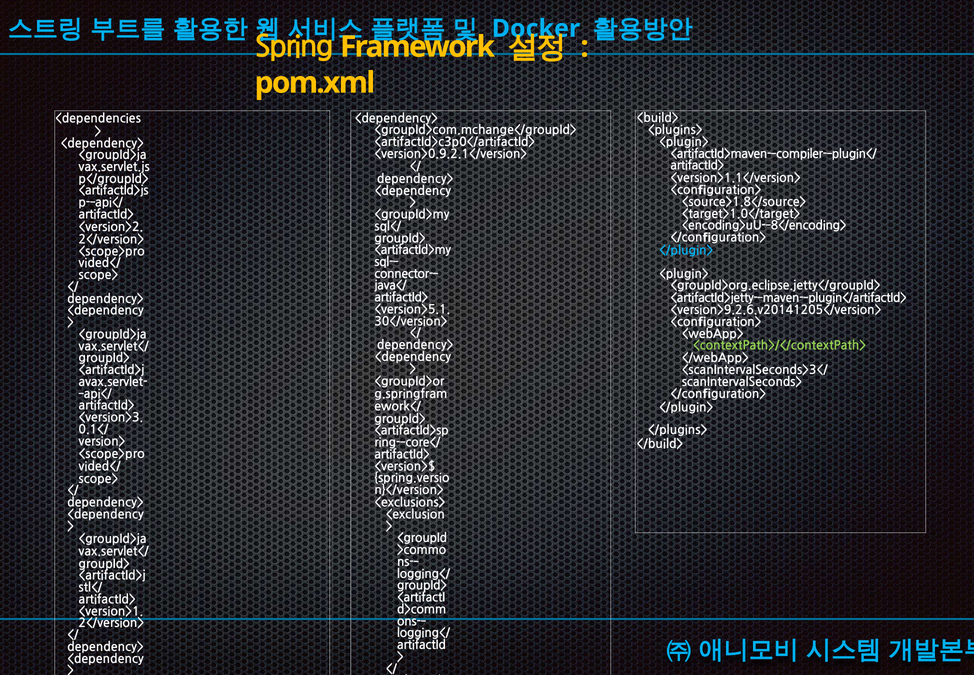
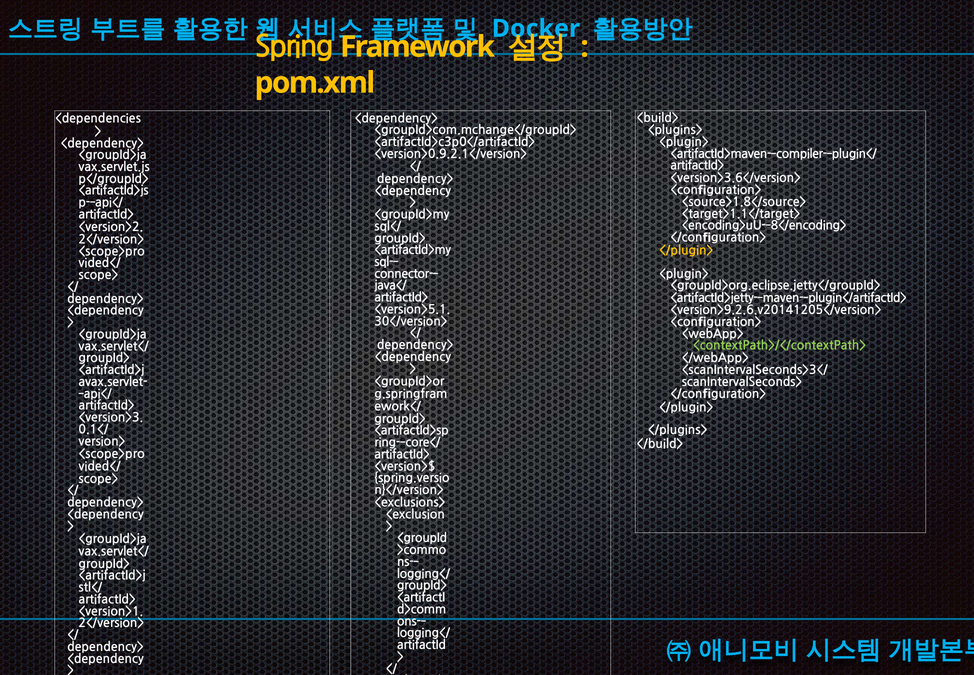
<version>1.1</version>: <version>1.1</version> -> <version>3.6</version>
<target>1.0</target>: <target>1.0</target> -> <target>1.1</target>
</plugin> at (686, 251) colour: light blue -> yellow
